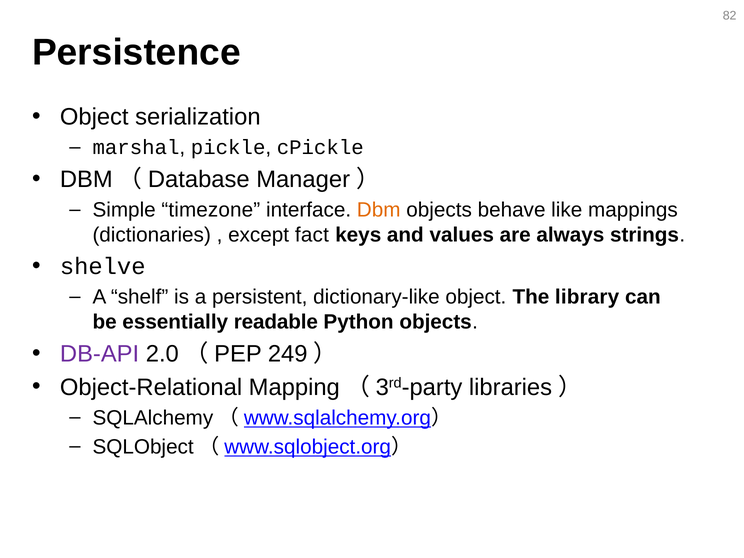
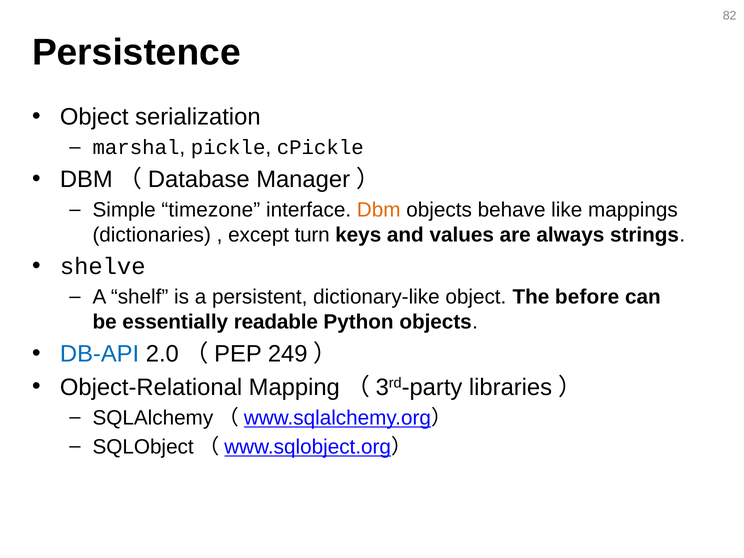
fact: fact -> turn
library: library -> before
DB-API colour: purple -> blue
